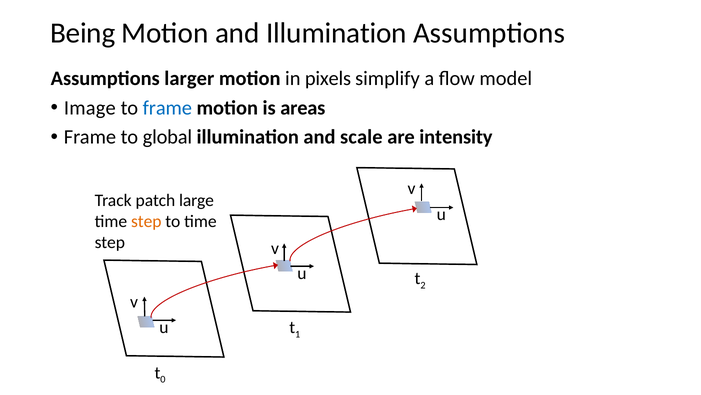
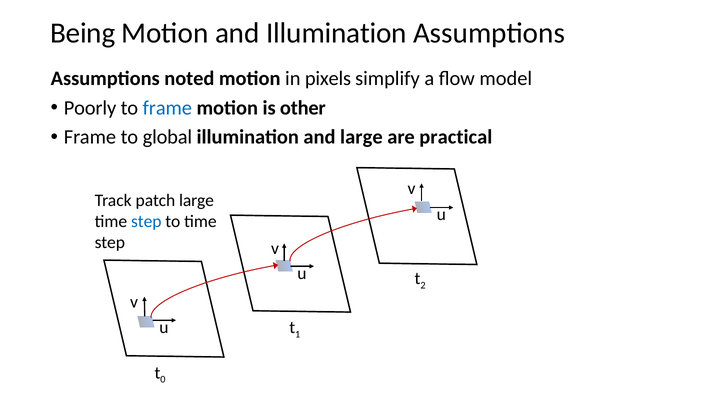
larger: larger -> noted
Image: Image -> Poorly
areas: areas -> other
and scale: scale -> large
intensity: intensity -> practical
step at (146, 221) colour: orange -> blue
